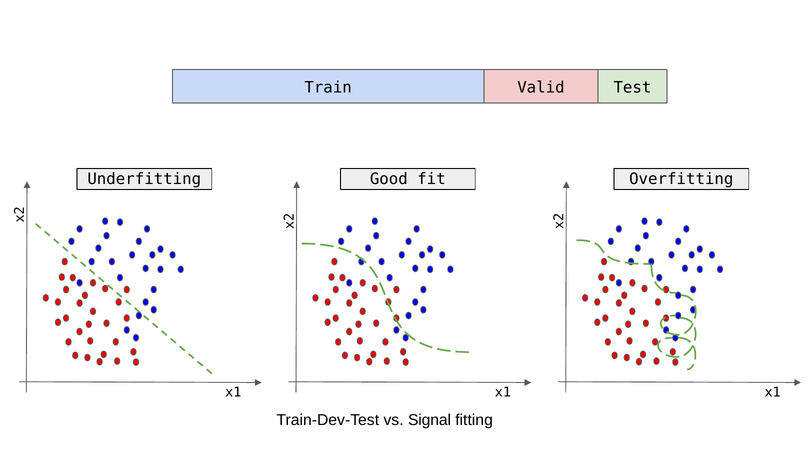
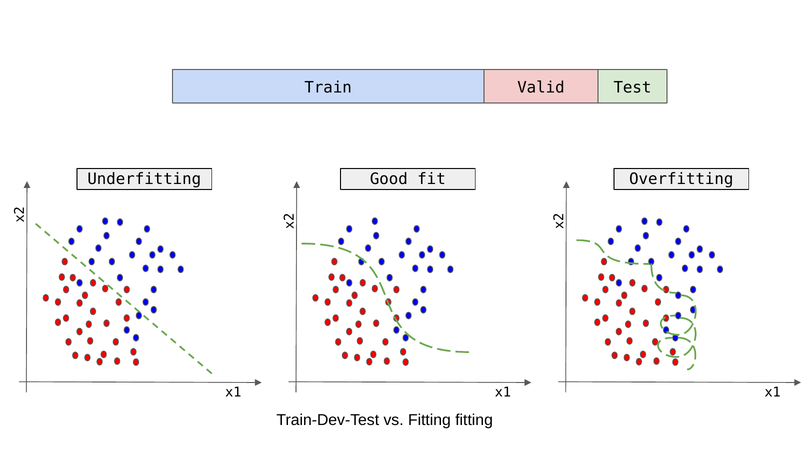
vs Signal: Signal -> Fitting
